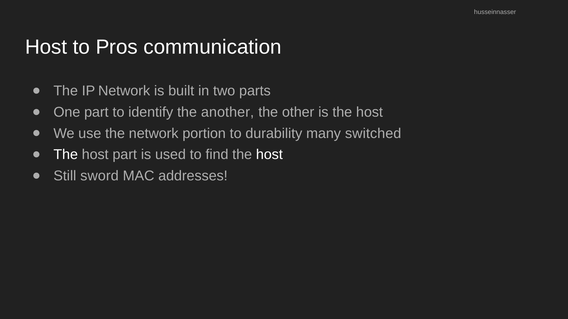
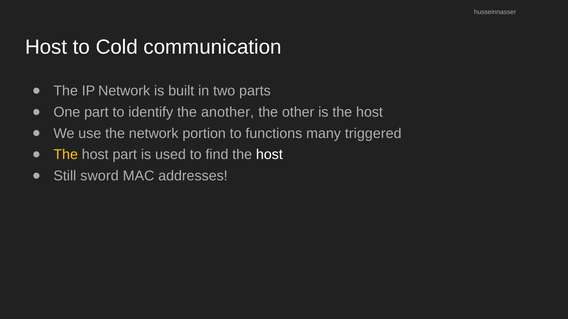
Pros: Pros -> Cold
durability: durability -> functions
switched: switched -> triggered
The at (66, 155) colour: white -> yellow
